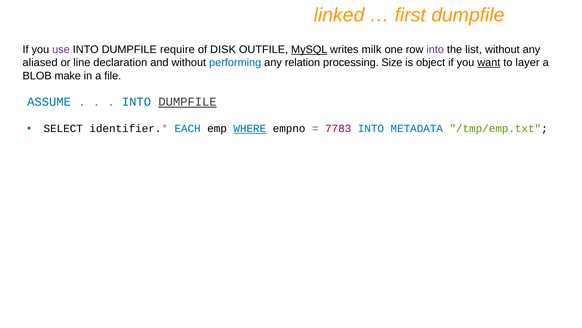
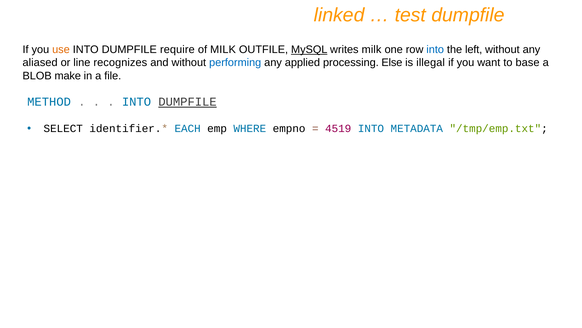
first: first -> test
use colour: purple -> orange
of DISK: DISK -> MILK
into at (435, 49) colour: purple -> blue
list: list -> left
declaration: declaration -> recognizes
relation: relation -> applied
Size: Size -> Else
object: object -> illegal
want underline: present -> none
layer: layer -> base
ASSUME: ASSUME -> METHOD
WHERE underline: present -> none
7783: 7783 -> 4519
